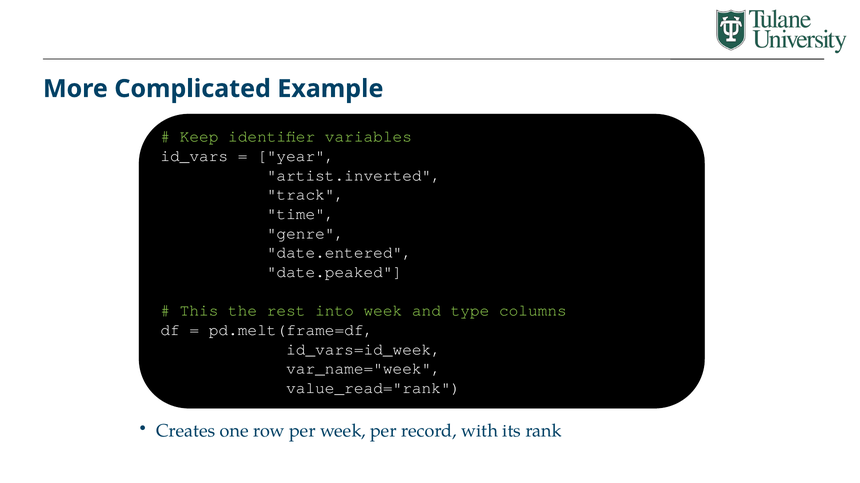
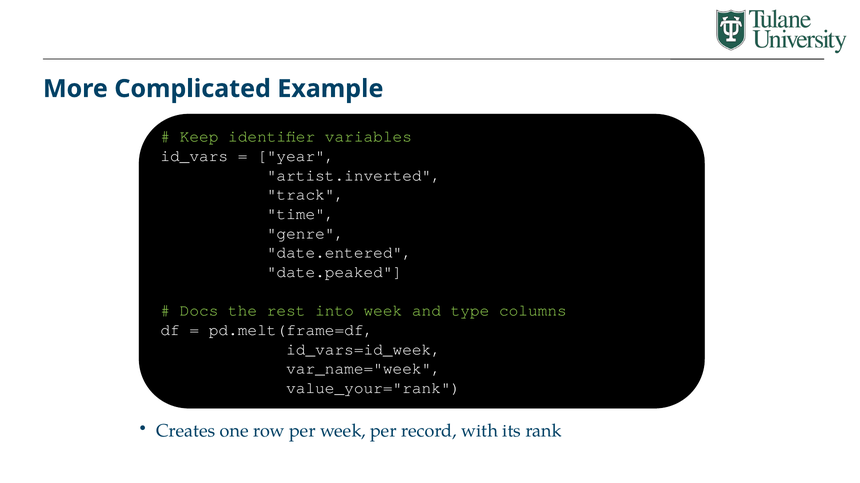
This: This -> Docs
value_read="rank: value_read="rank -> value_your="rank
